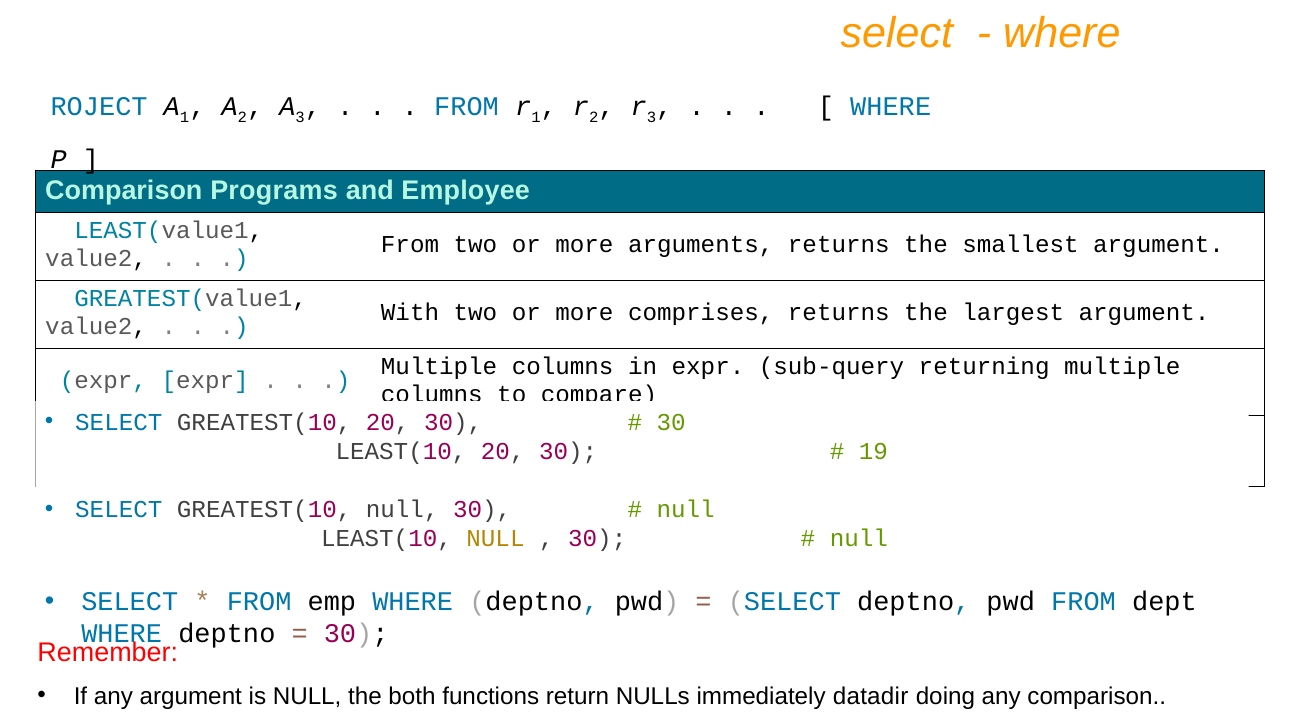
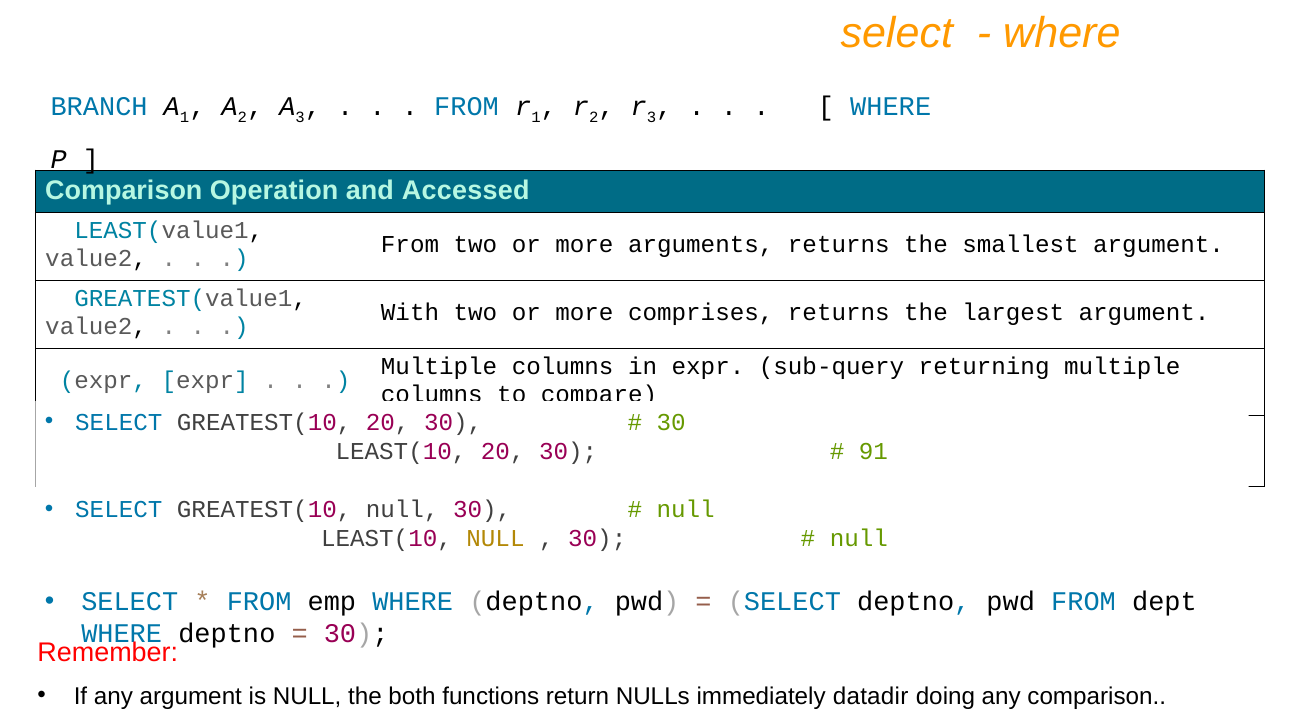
ROJECT: ROJECT -> BRANCH
Programs: Programs -> Operation
Employee: Employee -> Accessed
19: 19 -> 91
